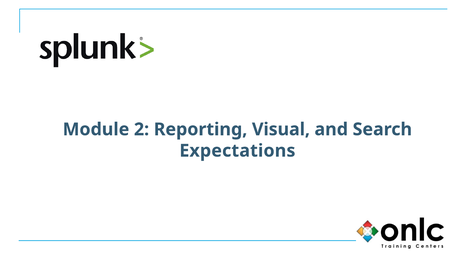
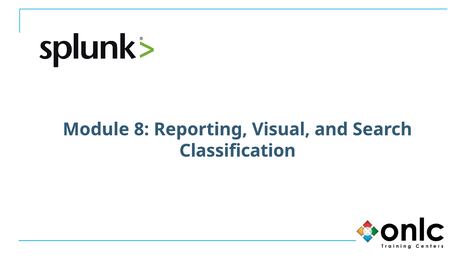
2: 2 -> 8
Expectations: Expectations -> Classification
